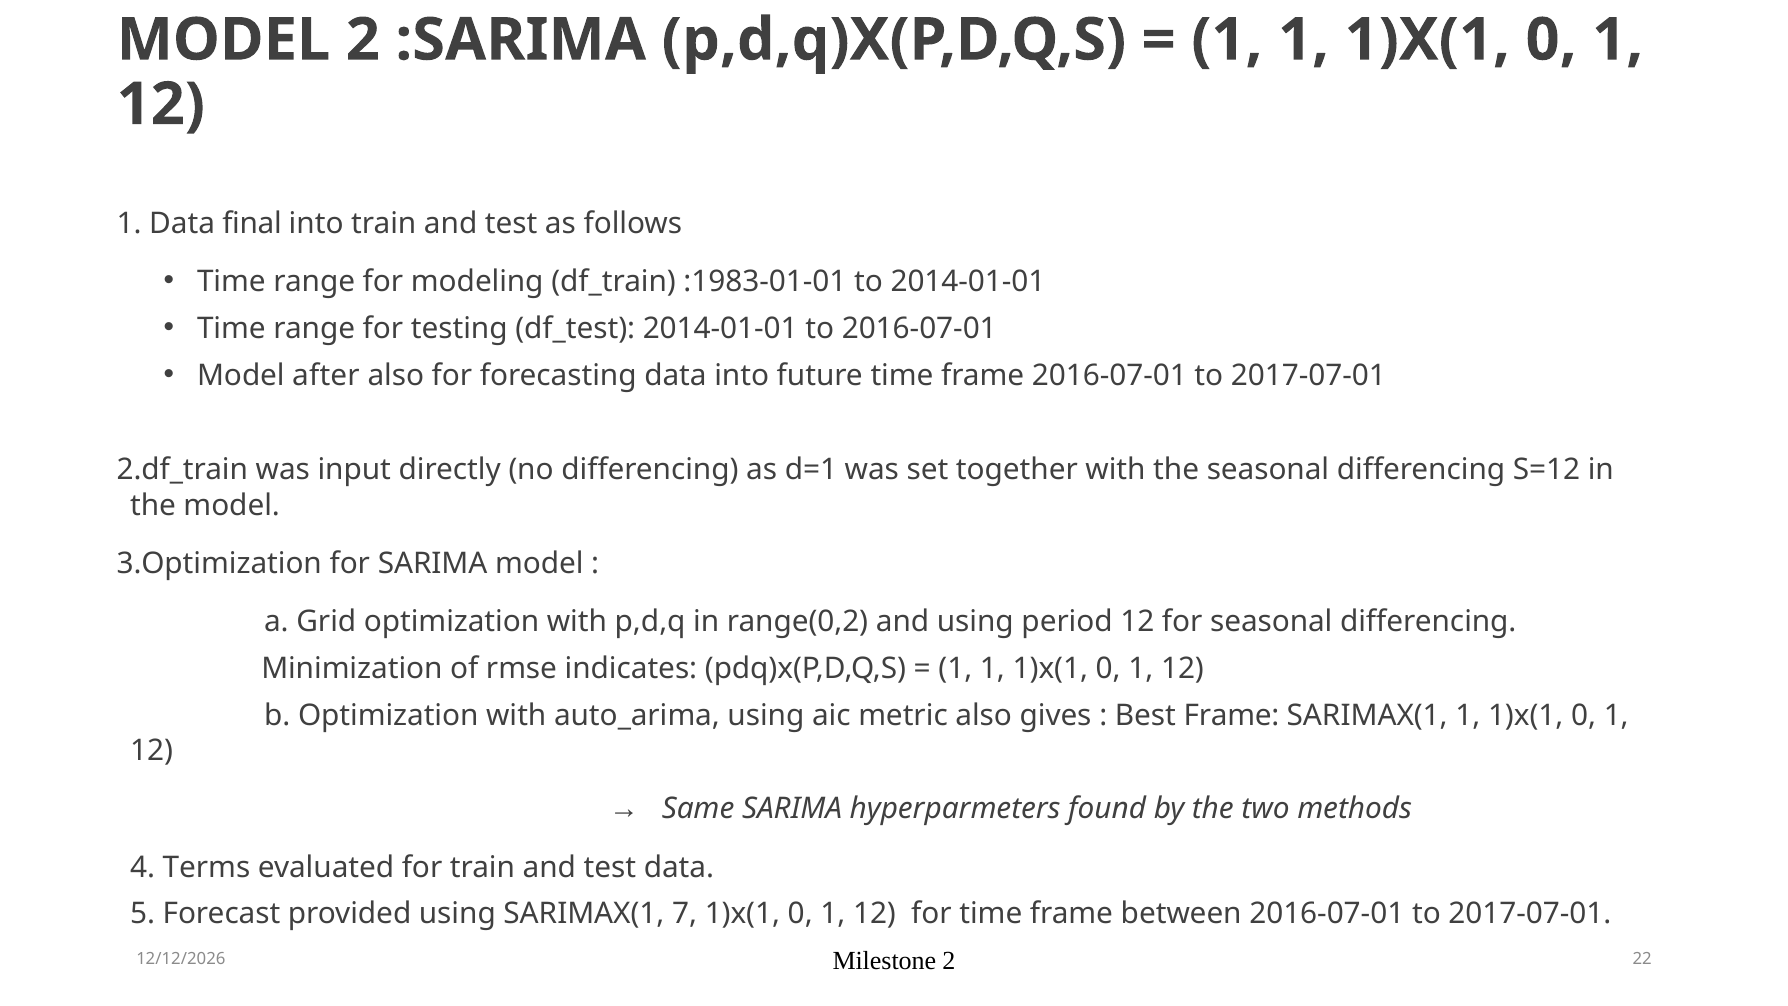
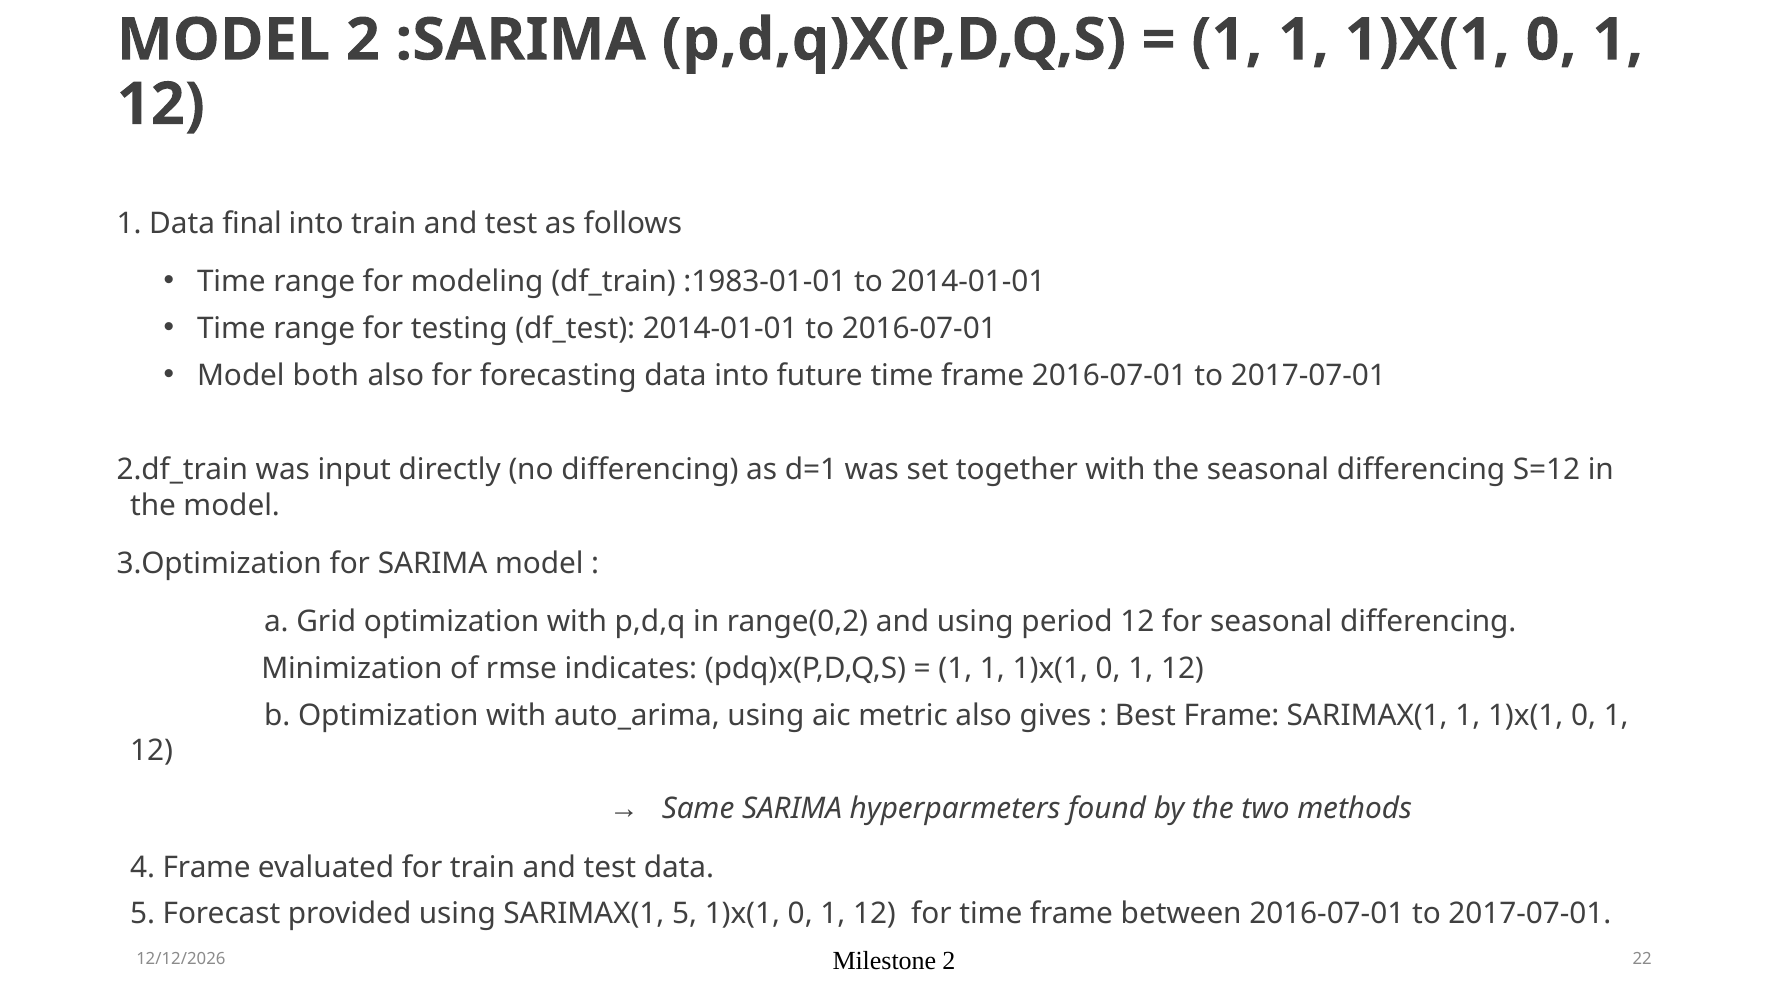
after: after -> both
4 Terms: Terms -> Frame
SARIMAX(1 7: 7 -> 5
